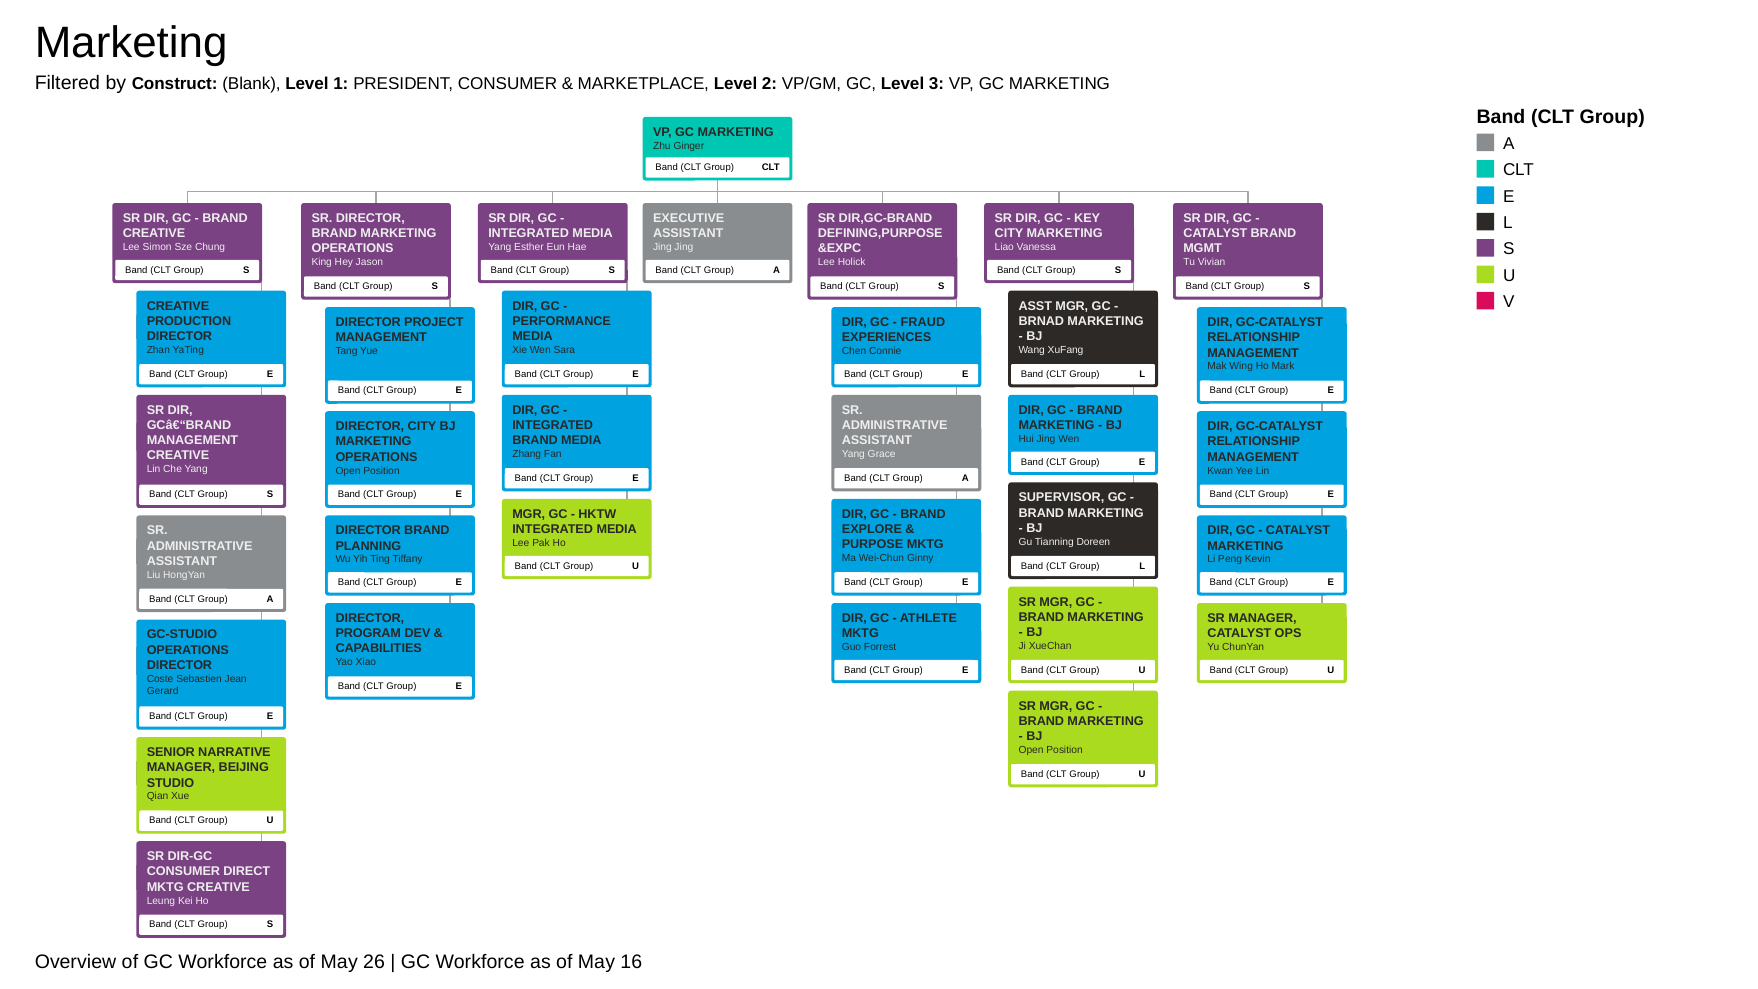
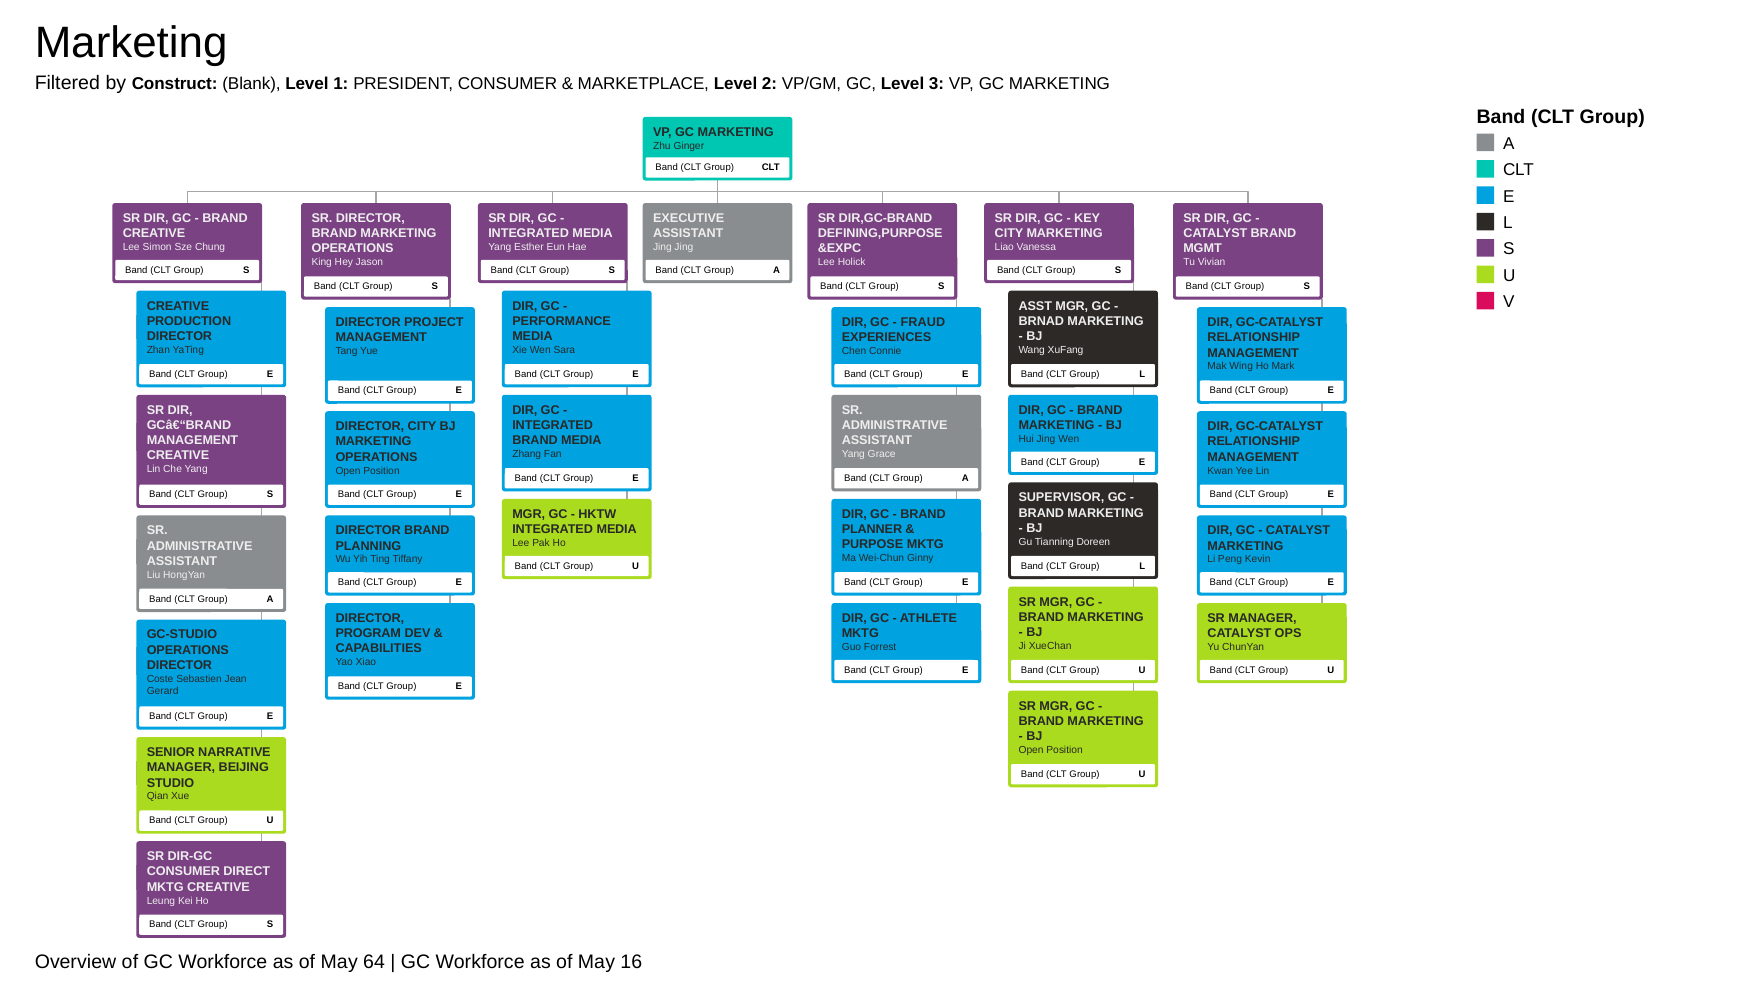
EXPLORE: EXPLORE -> PLANNER
26: 26 -> 64
